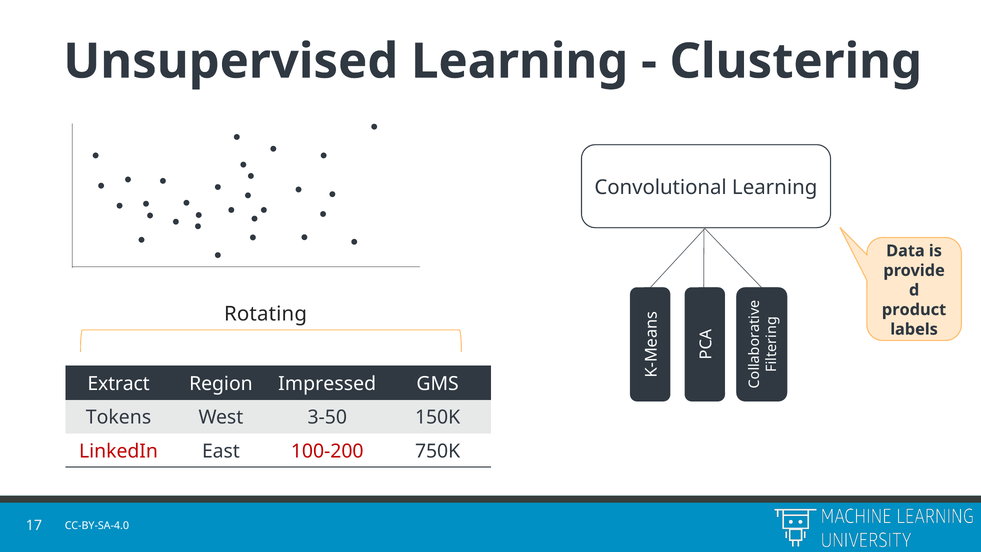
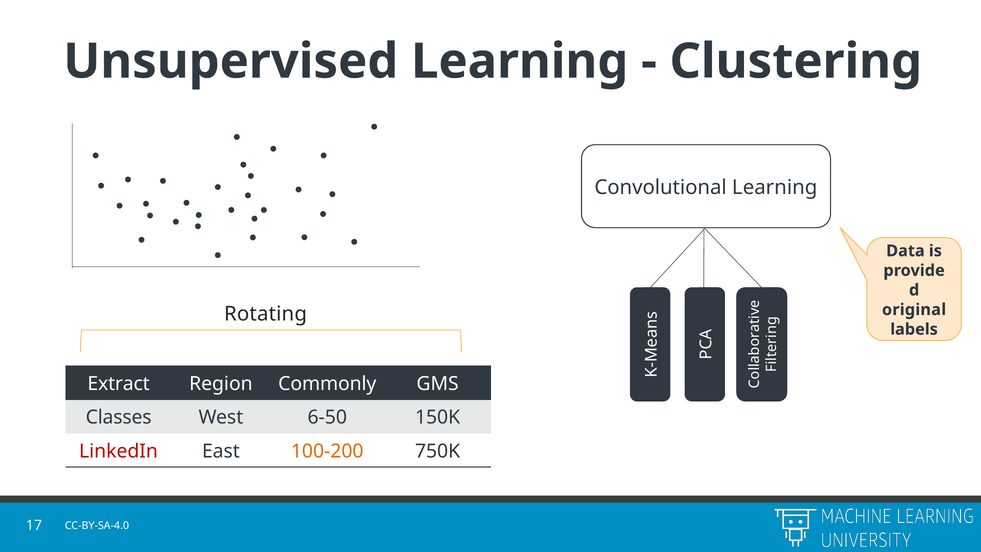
product: product -> original
Impressed: Impressed -> Commonly
Tokens: Tokens -> Classes
3-50: 3-50 -> 6-50
100-200 colour: red -> orange
